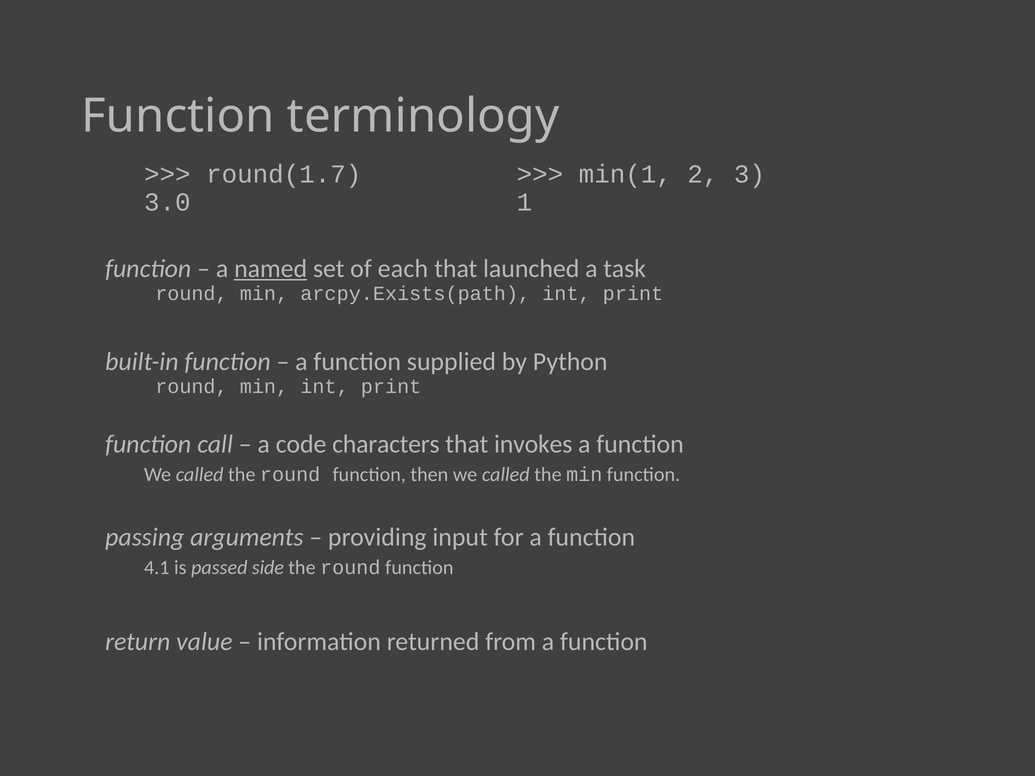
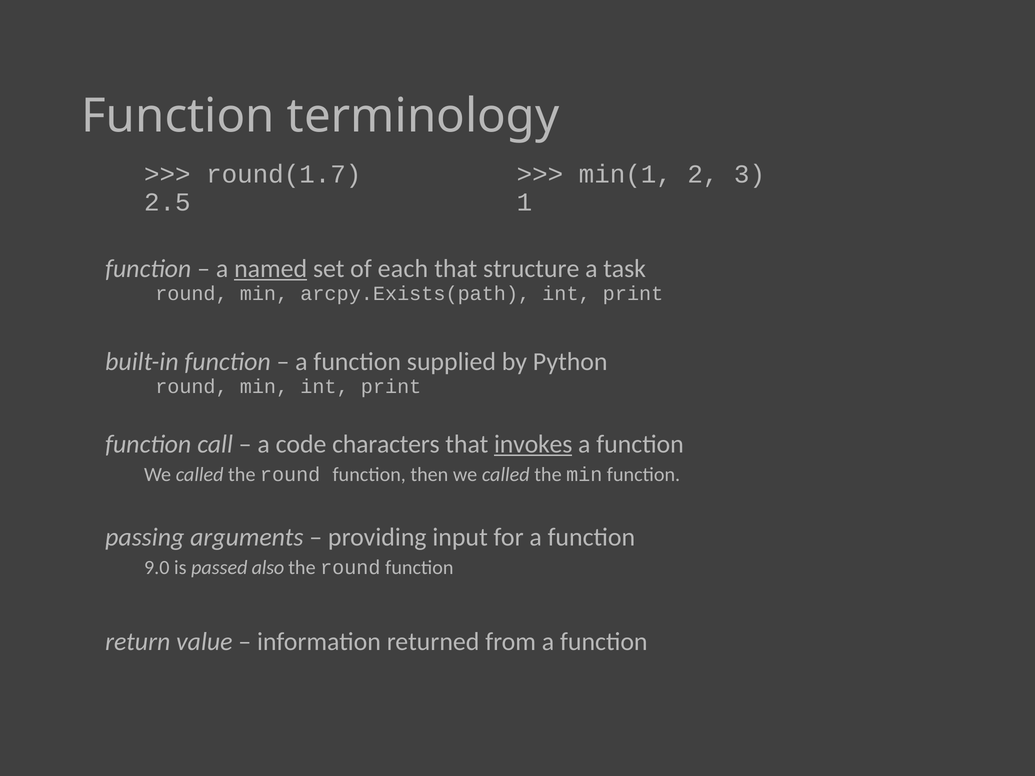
3.0: 3.0 -> 2.5
launched: launched -> structure
invokes underline: none -> present
4.1: 4.1 -> 9.0
side: side -> also
